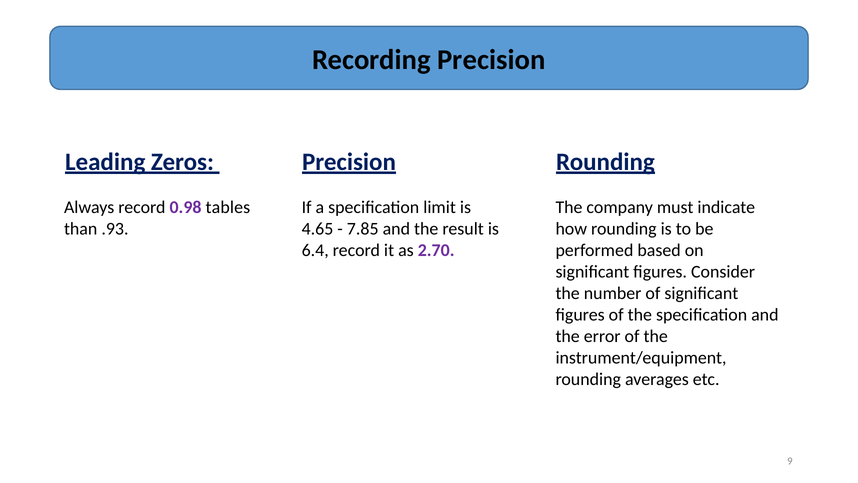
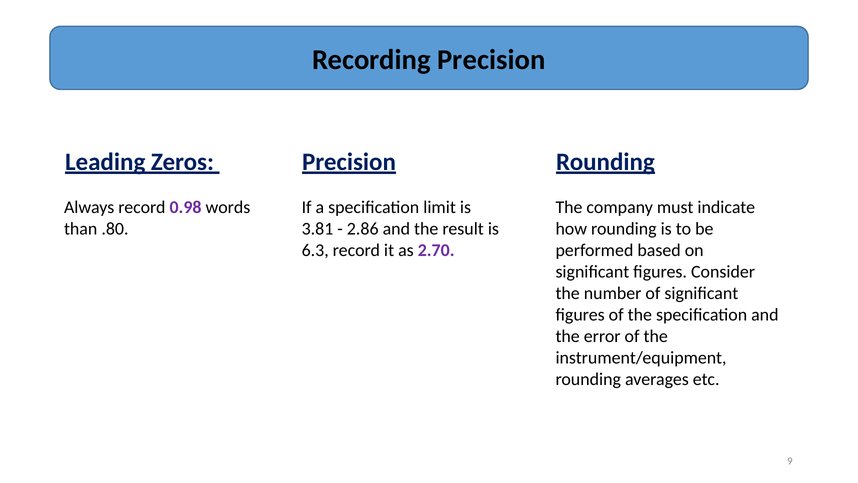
tables: tables -> words
.93: .93 -> .80
4.65: 4.65 -> 3.81
7.85: 7.85 -> 2.86
6.4: 6.4 -> 6.3
